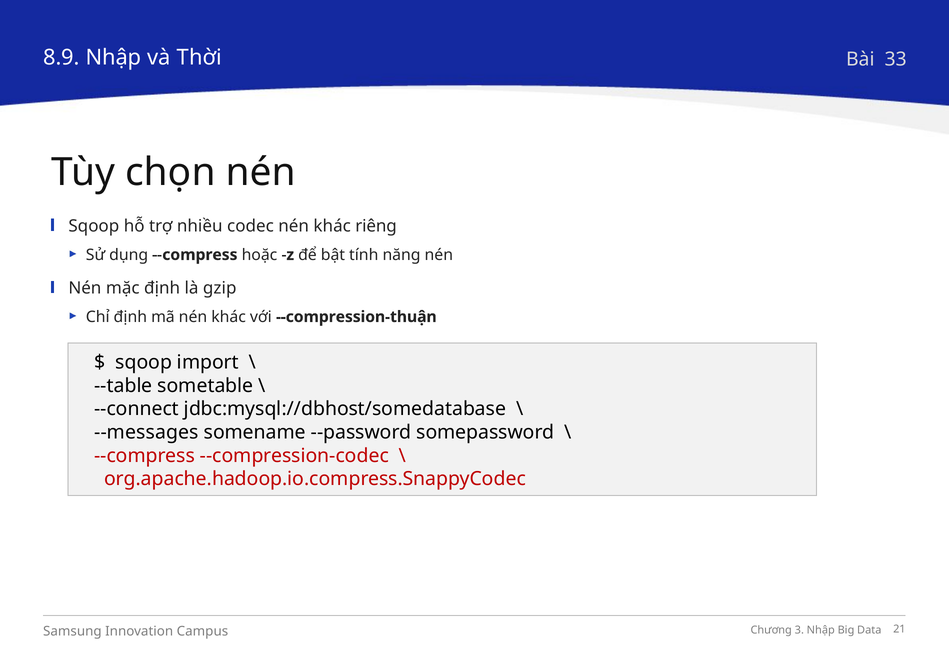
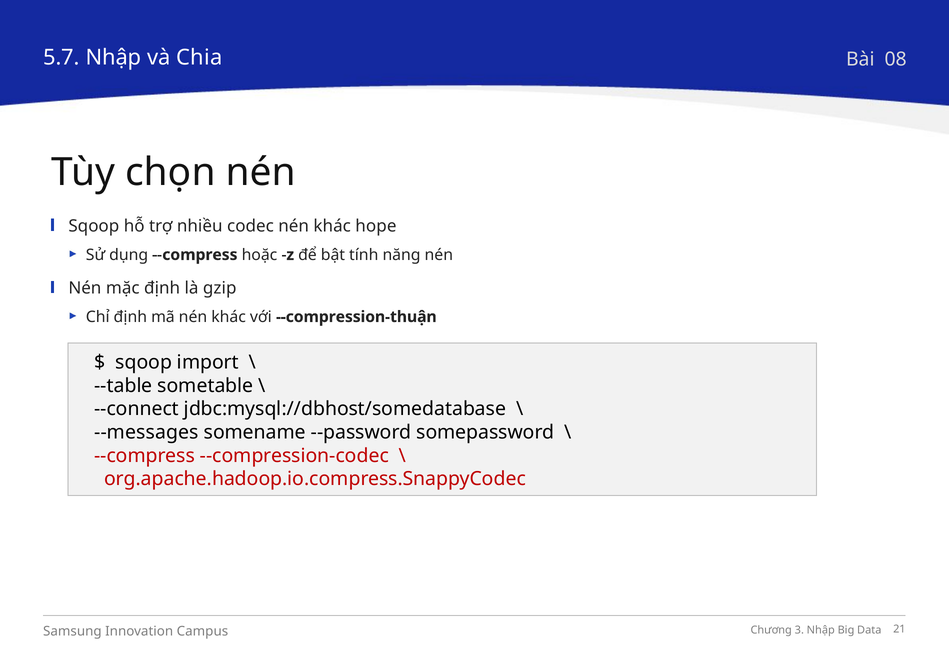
8.9: 8.9 -> 5.7
Thời: Thời -> Chia
33: 33 -> 08
riêng: riêng -> hope
